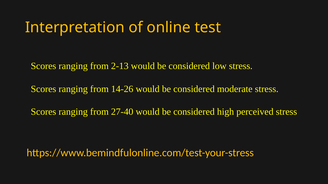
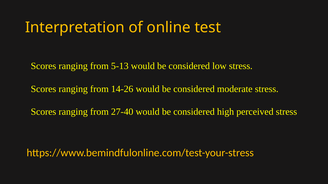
2-13: 2-13 -> 5-13
